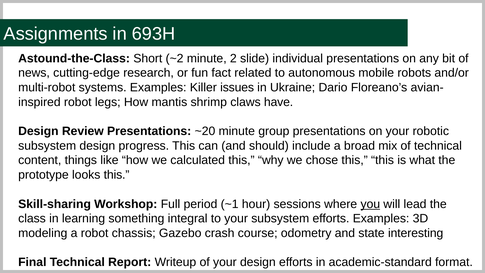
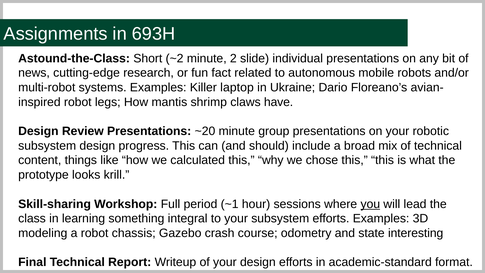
issues: issues -> laptop
looks this: this -> krill
